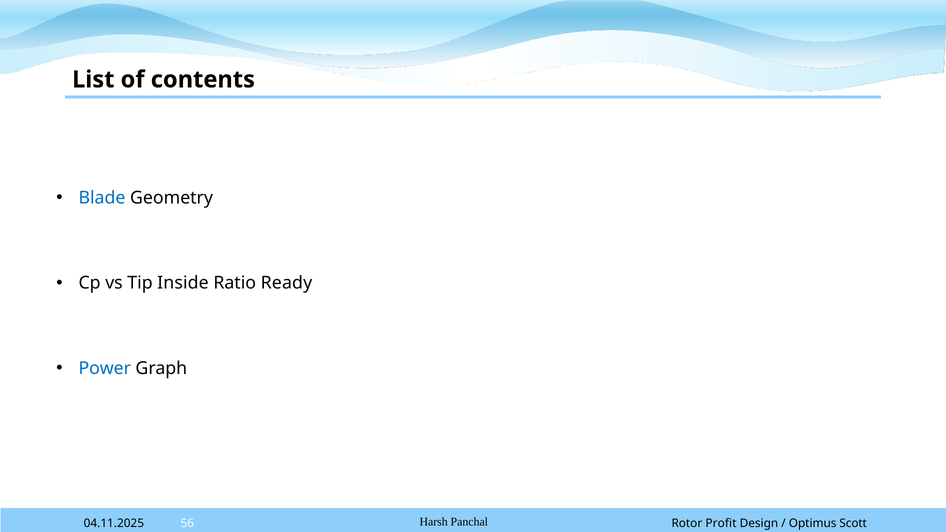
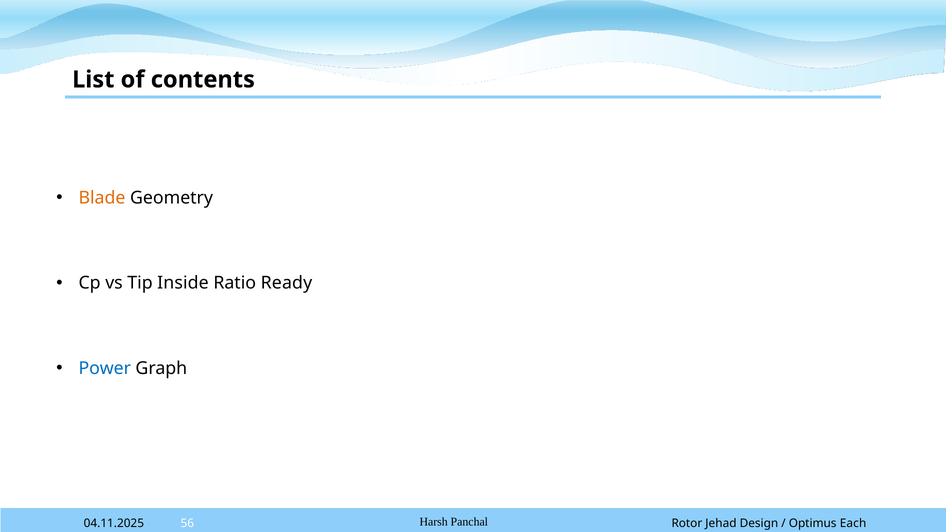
Blade colour: blue -> orange
Profit: Profit -> Jehad
Scott: Scott -> Each
